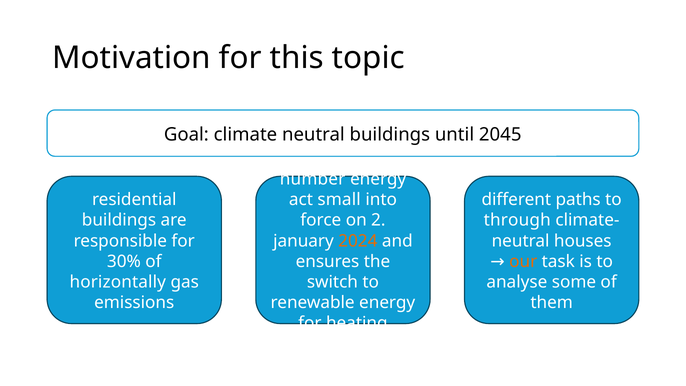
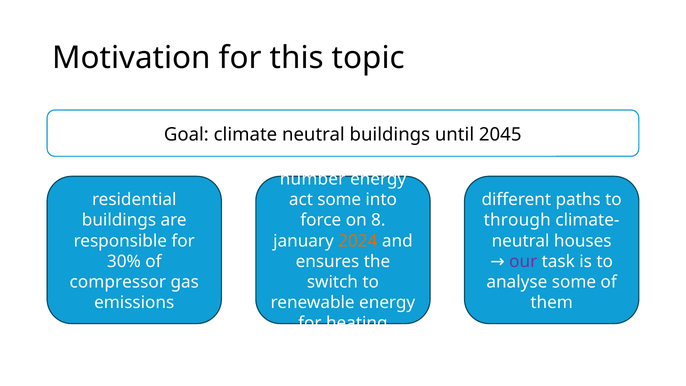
act small: small -> some
2: 2 -> 8
our colour: orange -> purple
horizontally: horizontally -> compressor
